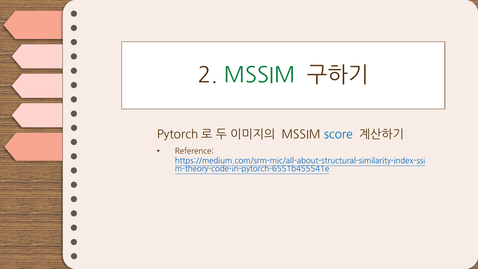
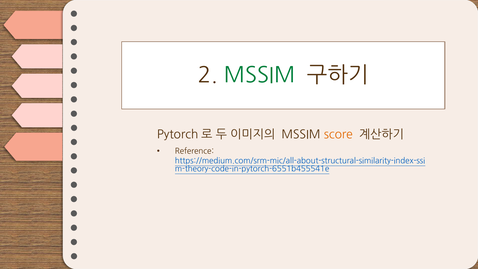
score colour: blue -> orange
